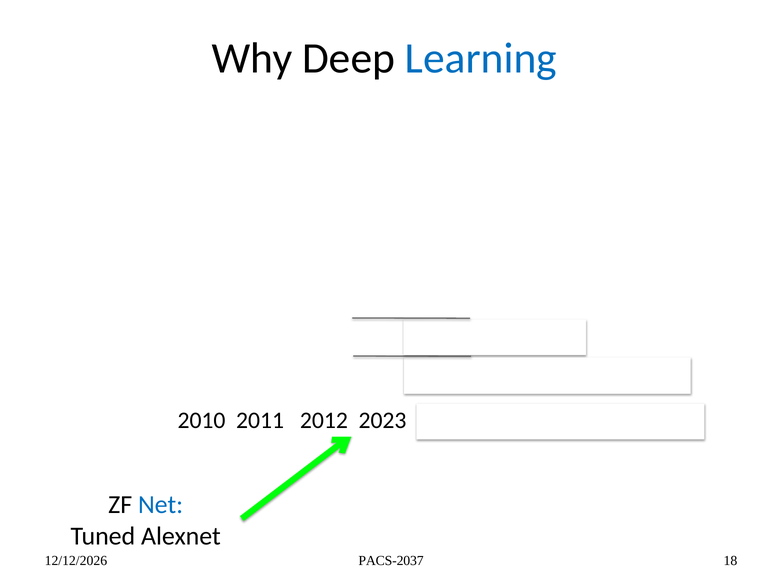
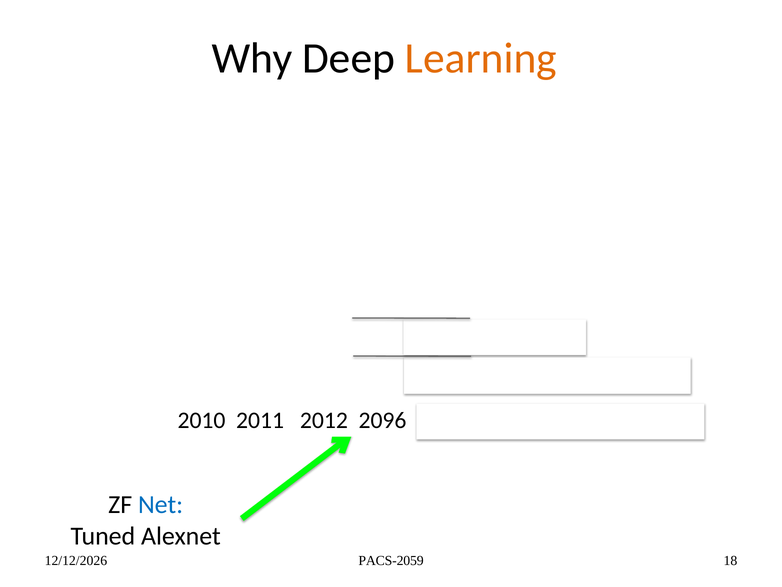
Learning colour: blue -> orange
2023: 2023 -> 2096
PACS-2037: PACS-2037 -> PACS-2059
